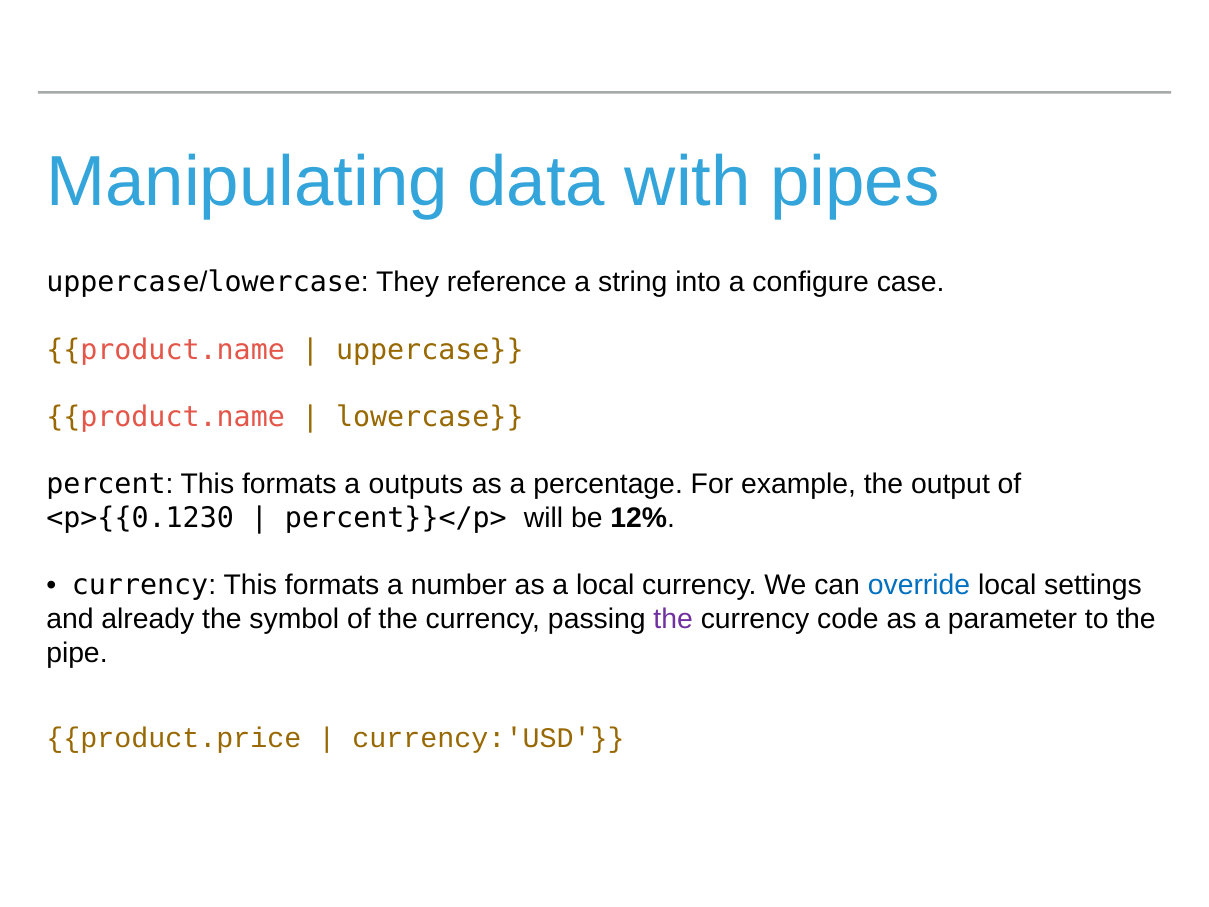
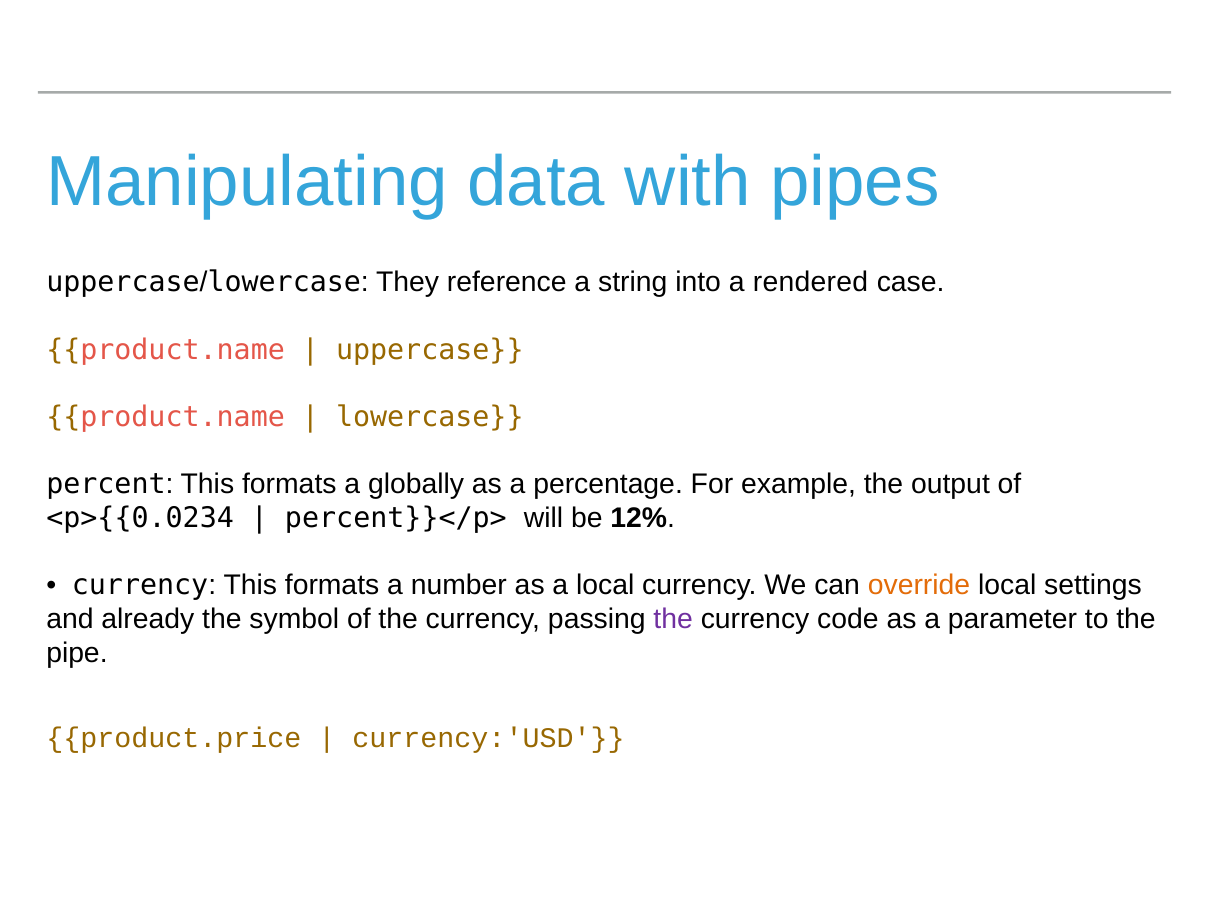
configure: configure -> rendered
outputs: outputs -> globally
<p>{{0.1230: <p>{{0.1230 -> <p>{{0.0234
override colour: blue -> orange
